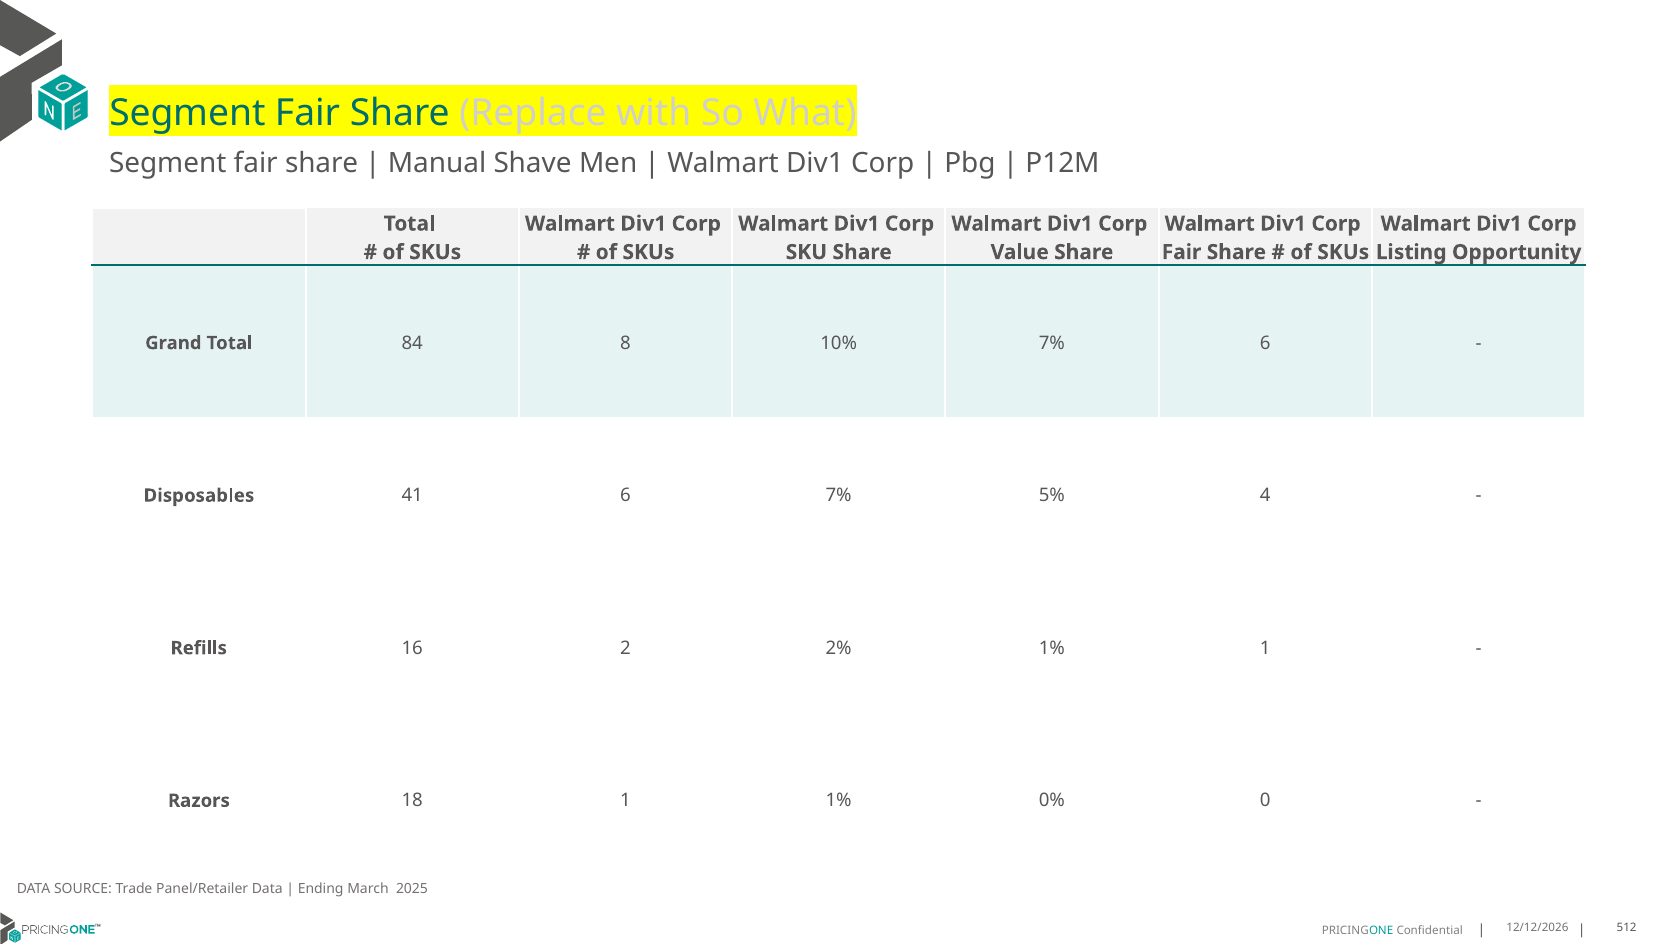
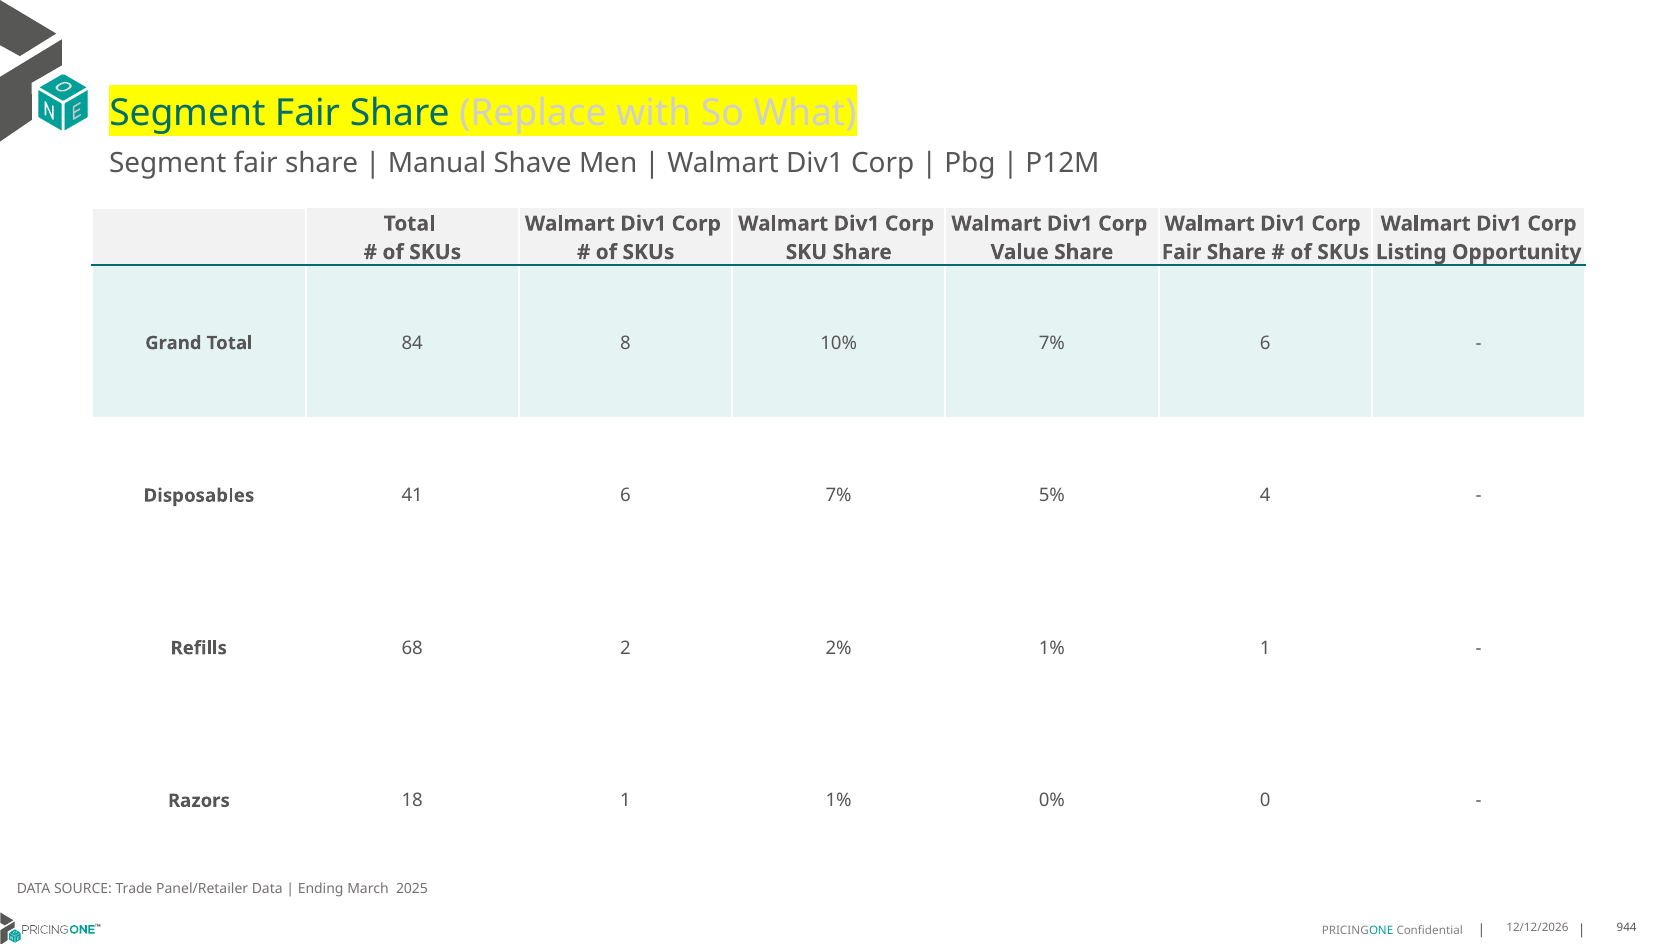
16: 16 -> 68
512: 512 -> 944
